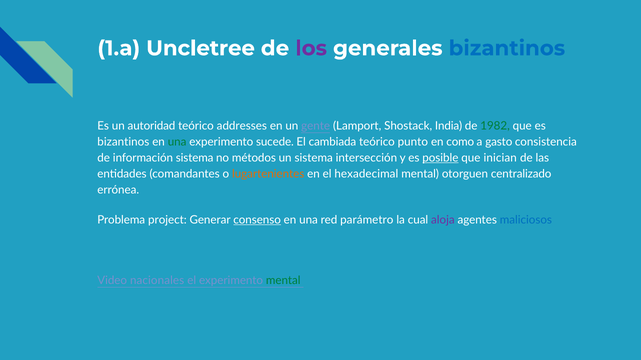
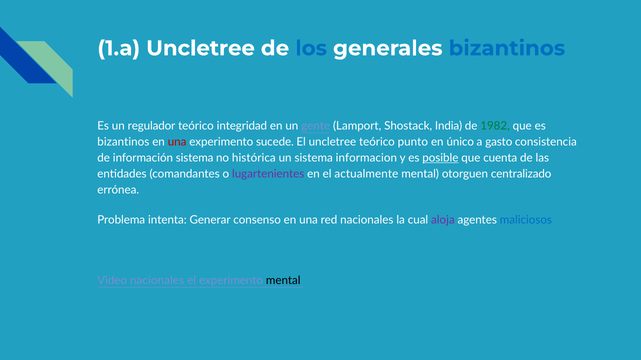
los colour: purple -> blue
autoridad: autoridad -> regulador
addresses: addresses -> integridad
una at (177, 142) colour: green -> red
El cambiada: cambiada -> uncletree
como: como -> único
métodos: métodos -> histórica
intersección: intersección -> informacion
inician: inician -> cuenta
lugartenientes colour: orange -> purple
hexadecimal: hexadecimal -> actualmente
project: project -> intenta
consenso underline: present -> none
red parámetro: parámetro -> nacionales
mental at (283, 281) colour: green -> black
